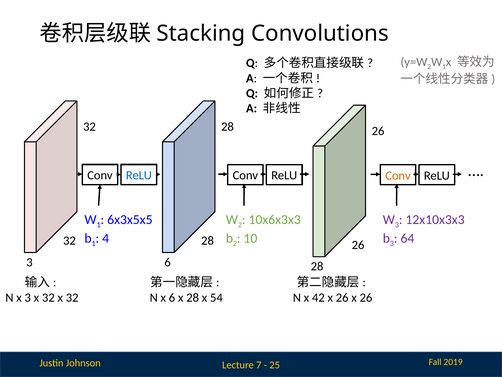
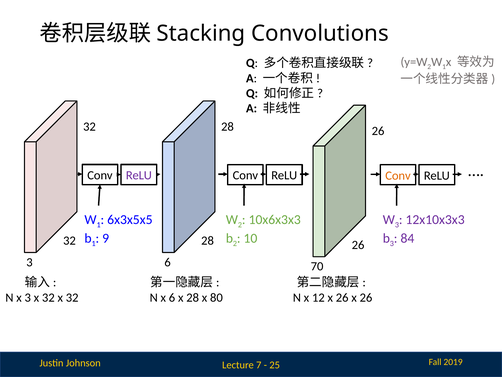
ReLU at (139, 175) colour: blue -> purple
4: 4 -> 9
64: 64 -> 84
6 28: 28 -> 70
54: 54 -> 80
42: 42 -> 12
